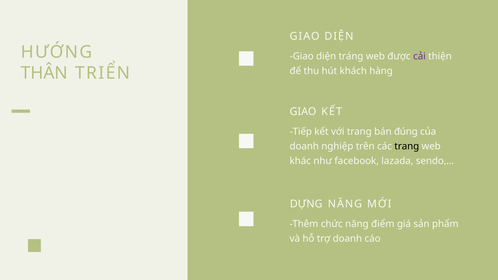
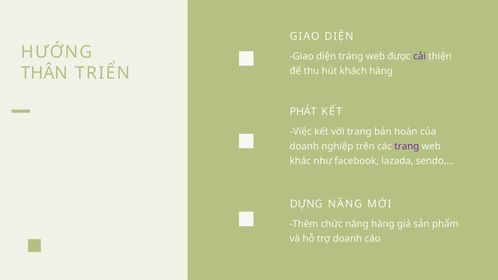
GIAO at (303, 112): GIAO -> PHÁT
Tiếp: Tiếp -> Việc
đúng: đúng -> hoàn
trang at (407, 146) colour: black -> purple
năng điểm: điểm -> hàng
